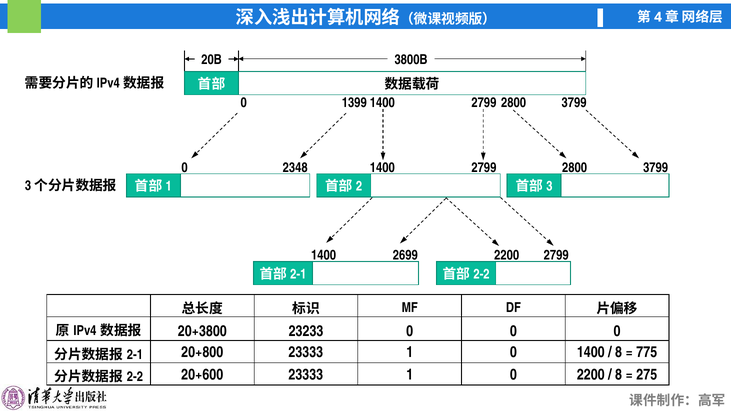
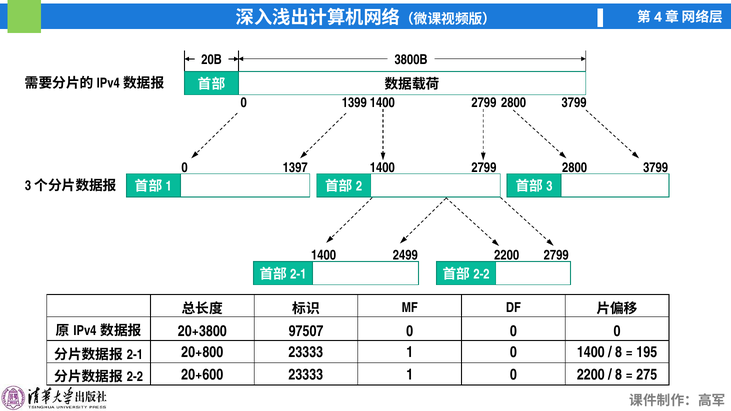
2348: 2348 -> 1397
2699: 2699 -> 2499
23233: 23233 -> 97507
775: 775 -> 195
